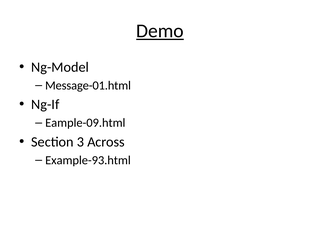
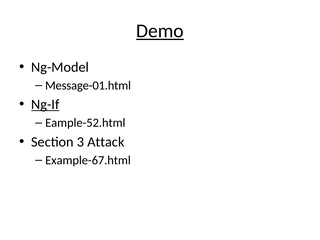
Ng-If underline: none -> present
Eample-09.html: Eample-09.html -> Eample-52.html
Across: Across -> Attack
Example-93.html: Example-93.html -> Example-67.html
